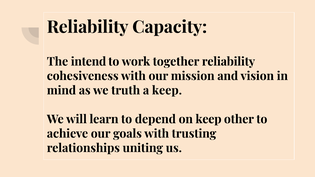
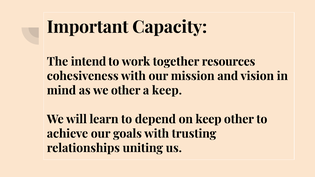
Reliability at (88, 27): Reliability -> Important
together reliability: reliability -> resources
we truth: truth -> other
